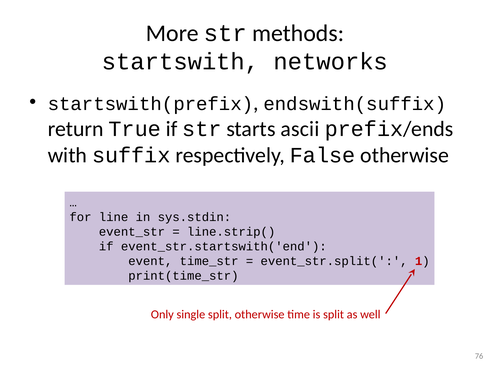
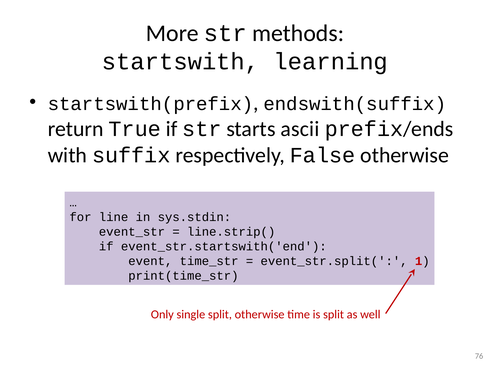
networks: networks -> learning
